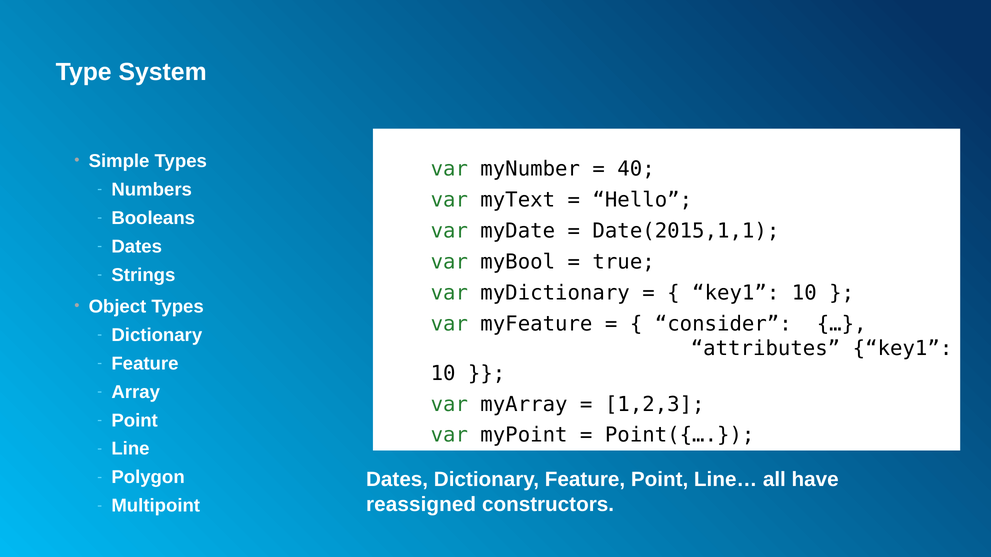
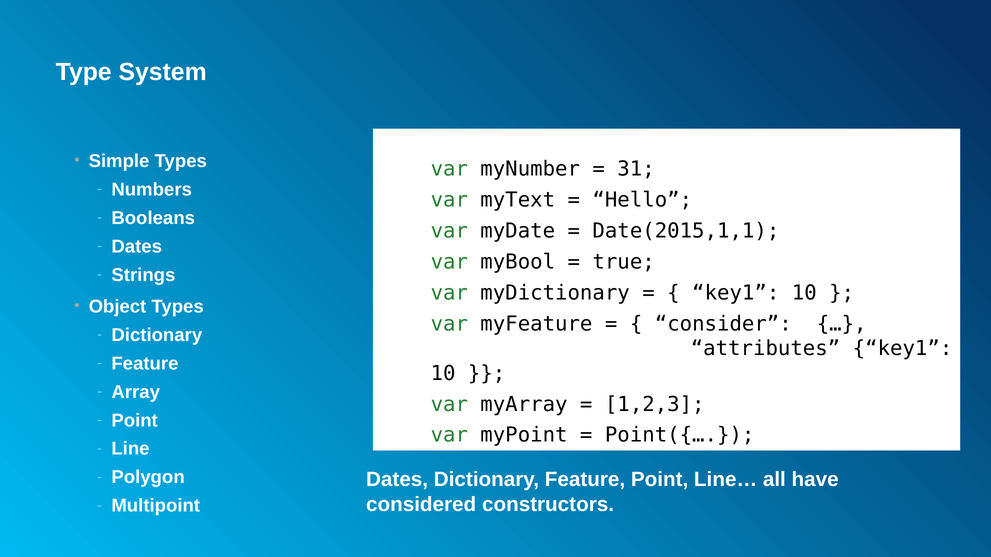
40: 40 -> 31
reassigned: reassigned -> considered
